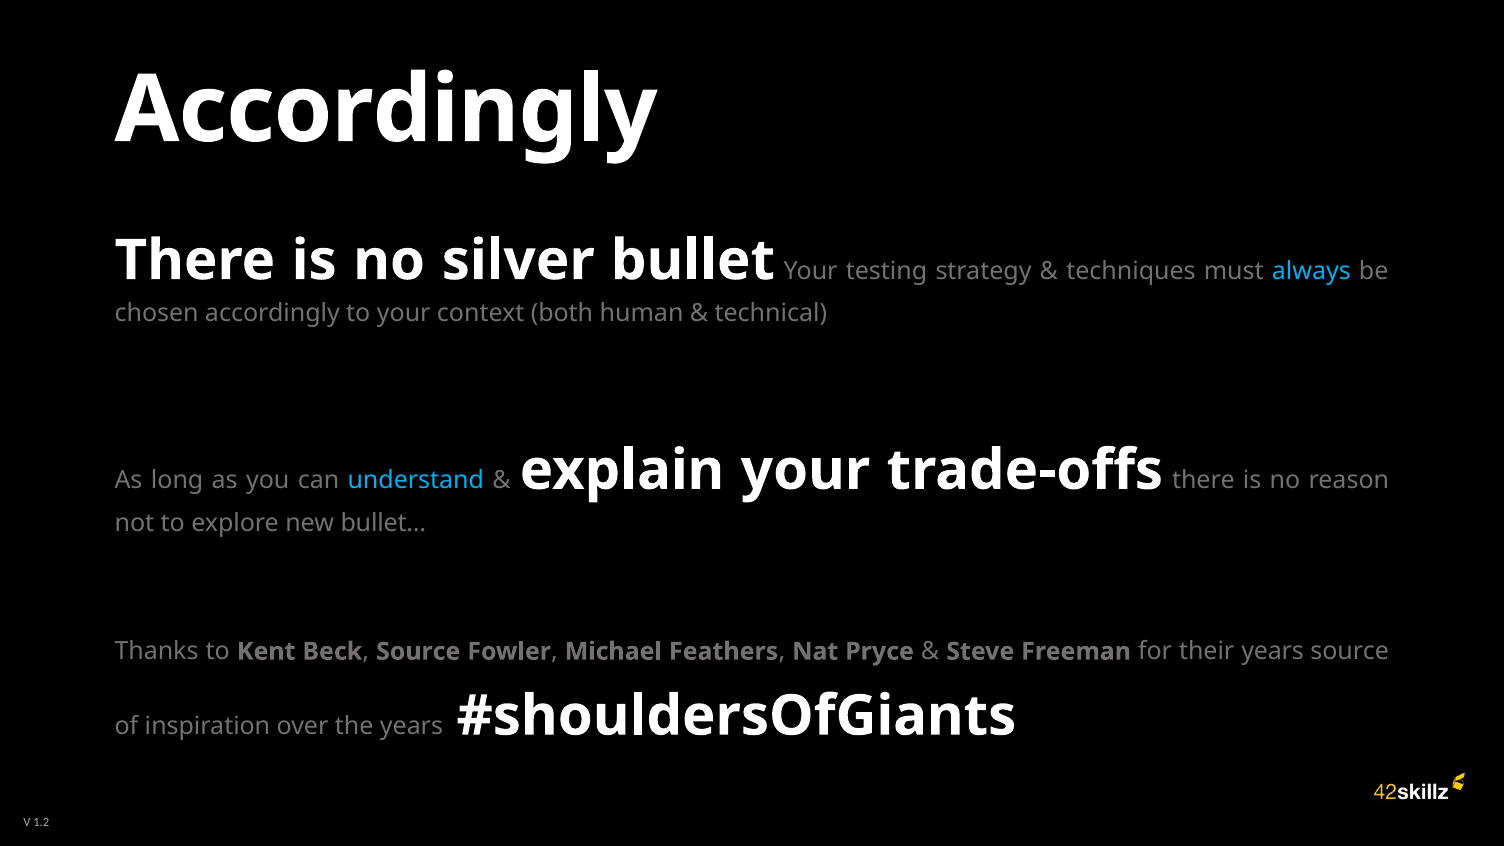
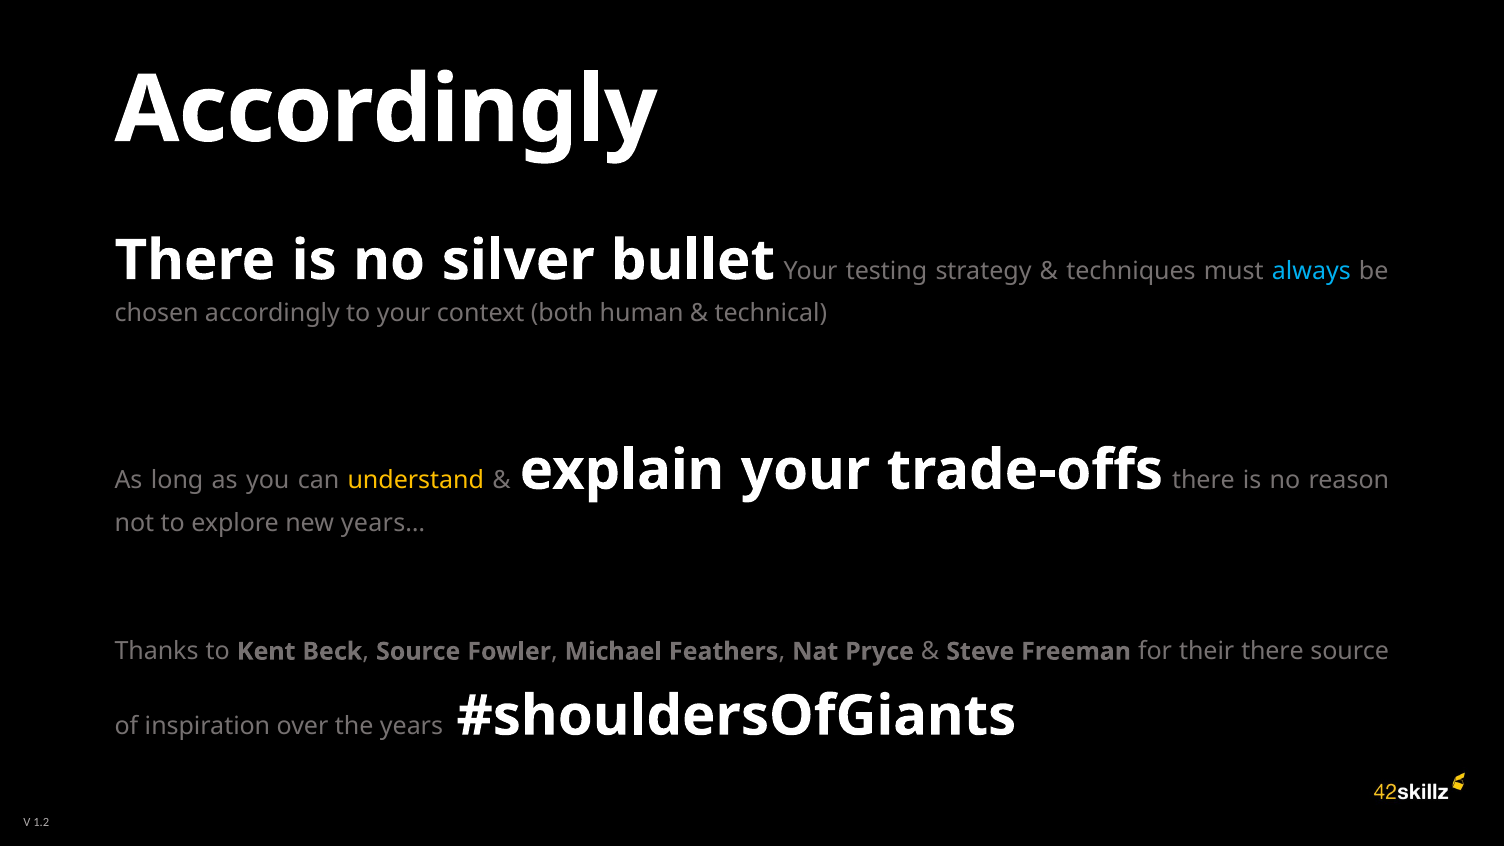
understand colour: light blue -> yellow
bullet…: bullet… -> years…
their years: years -> there
